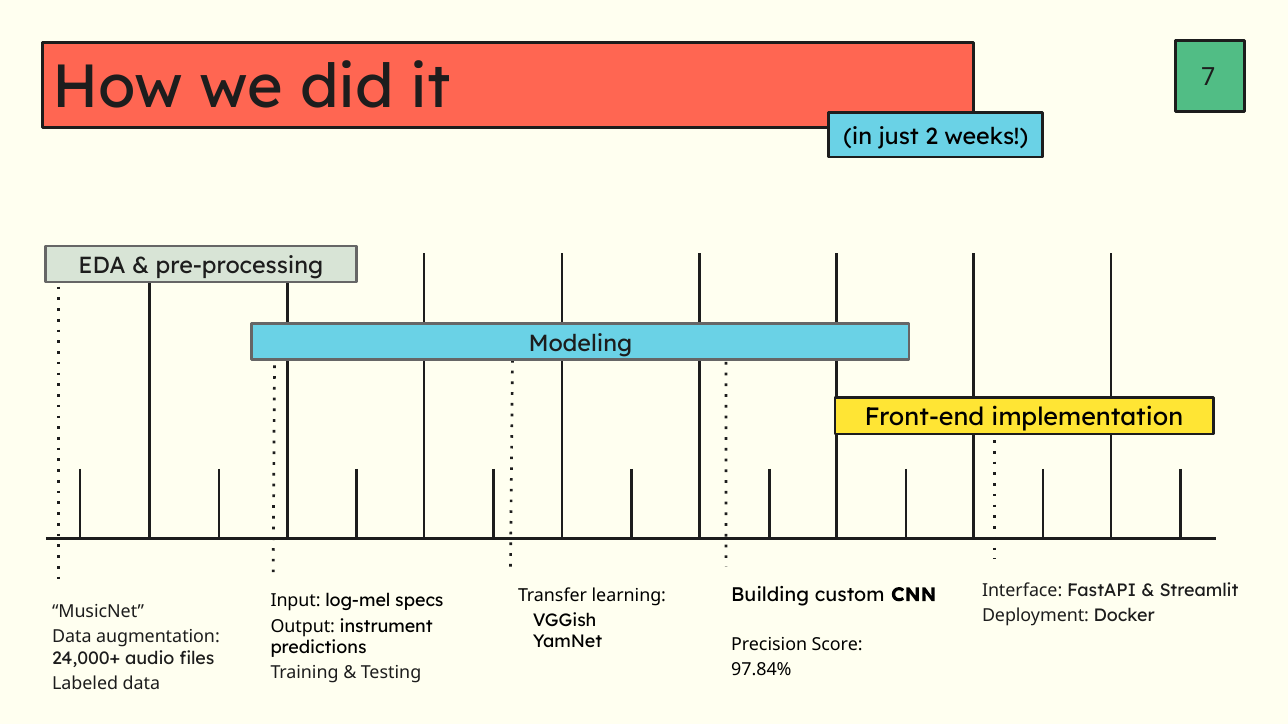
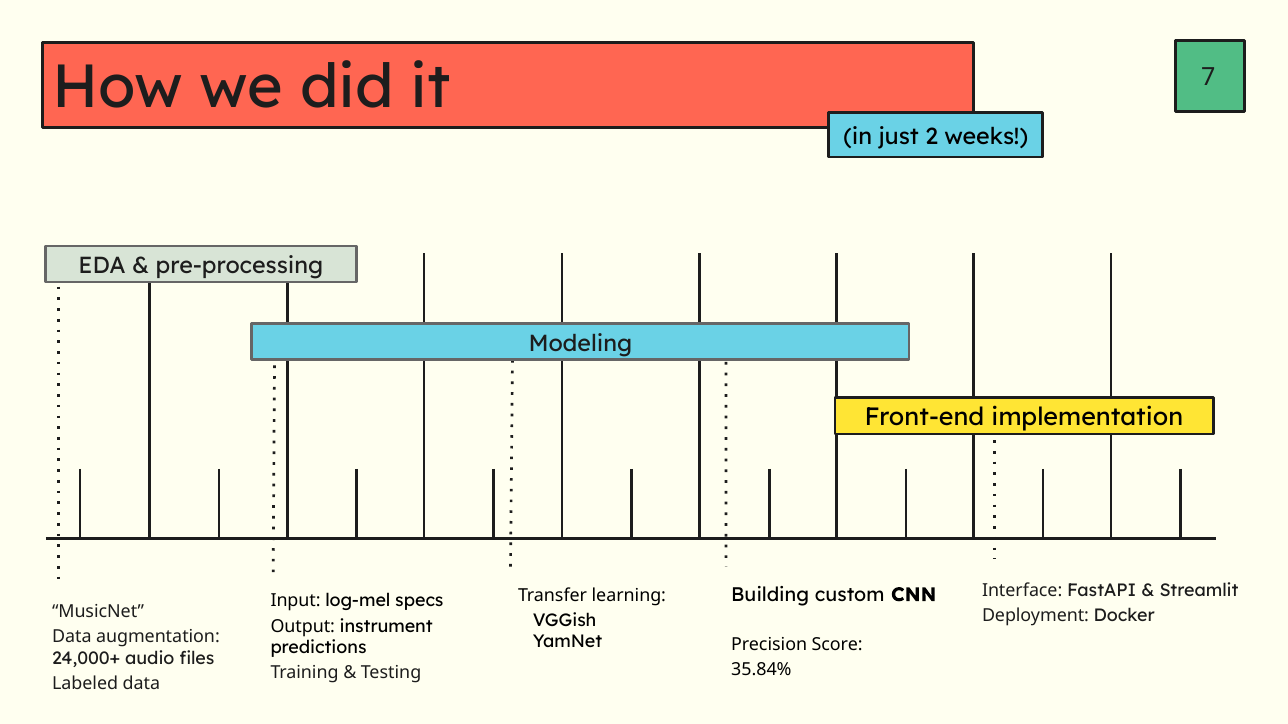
97.84%: 97.84% -> 35.84%
